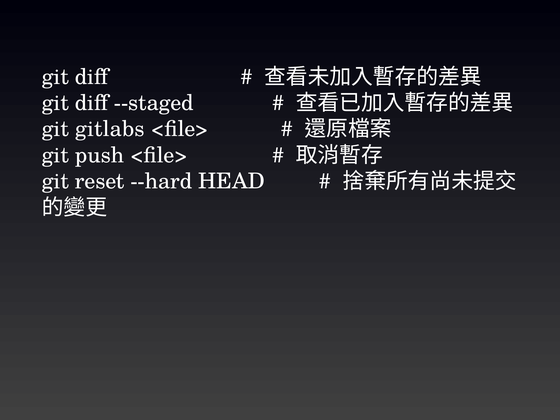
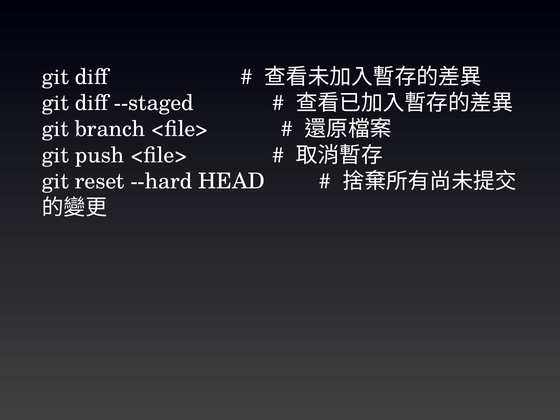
gitlabs: gitlabs -> branch
